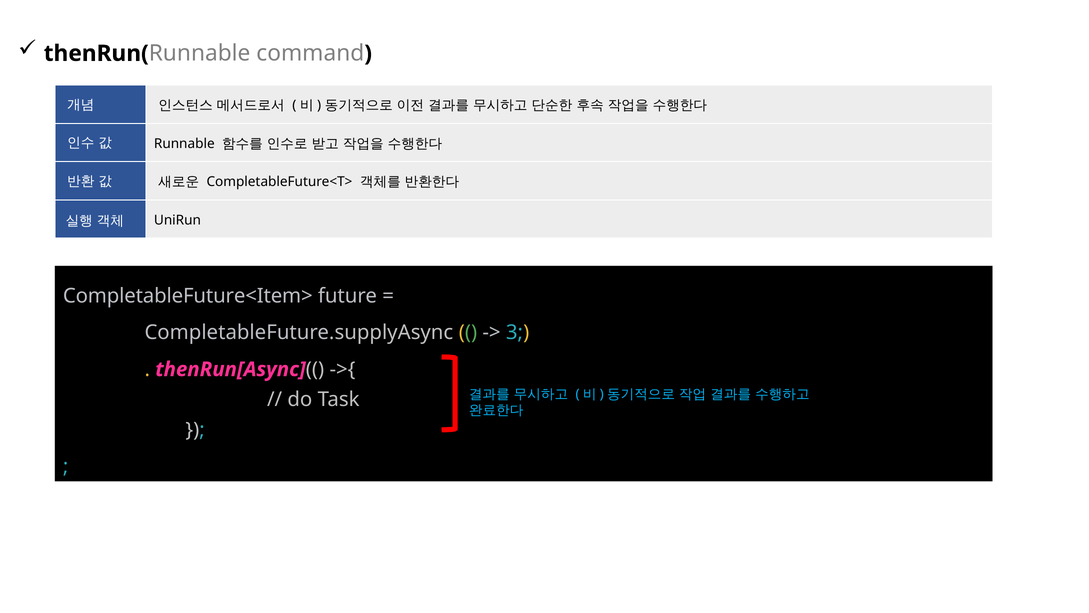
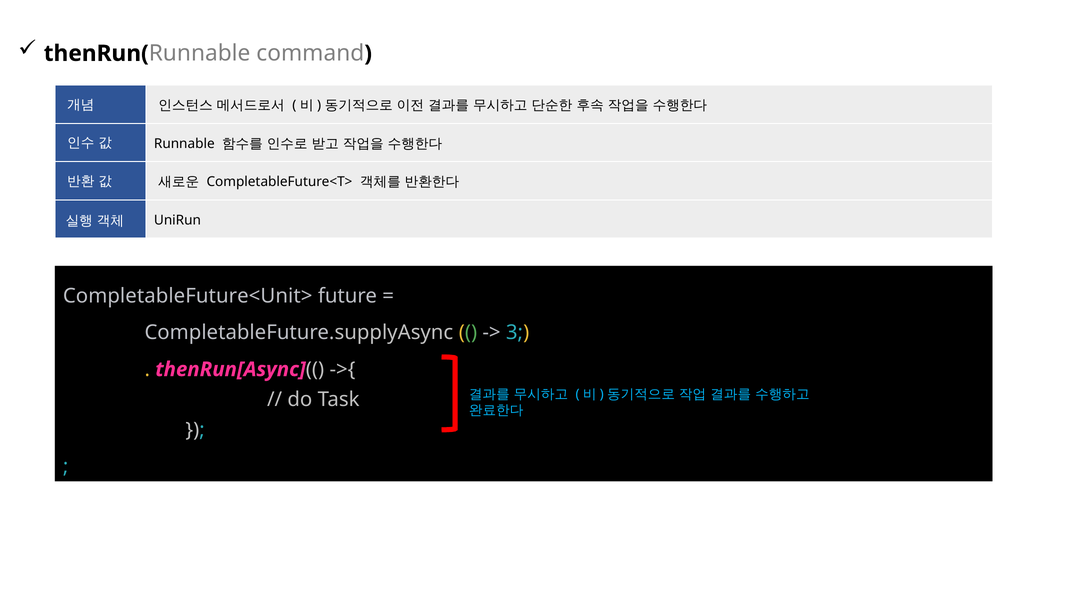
CompletableFuture<Item>: CompletableFuture<Item> -> CompletableFuture<Unit>
